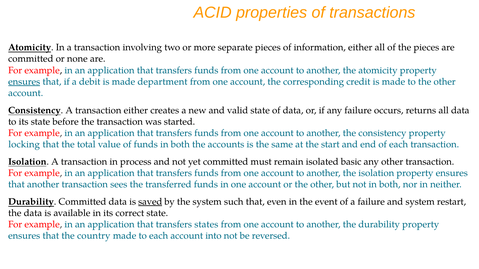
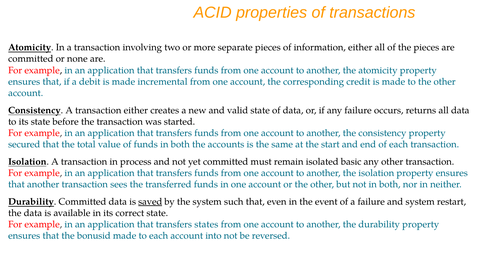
ensures at (24, 82) underline: present -> none
department: department -> incremental
locking: locking -> secured
country: country -> bonusid
